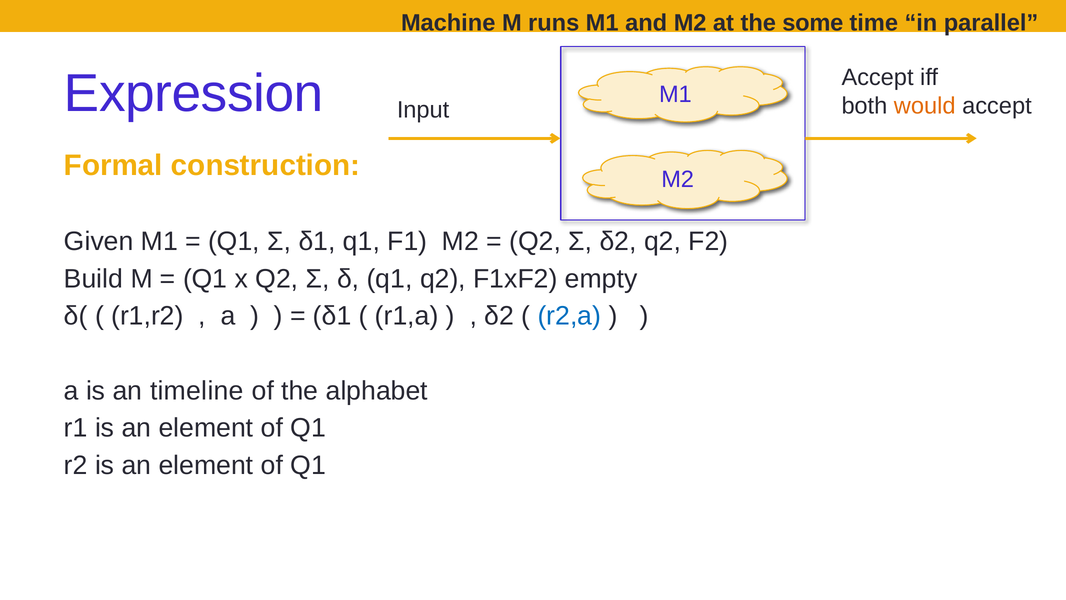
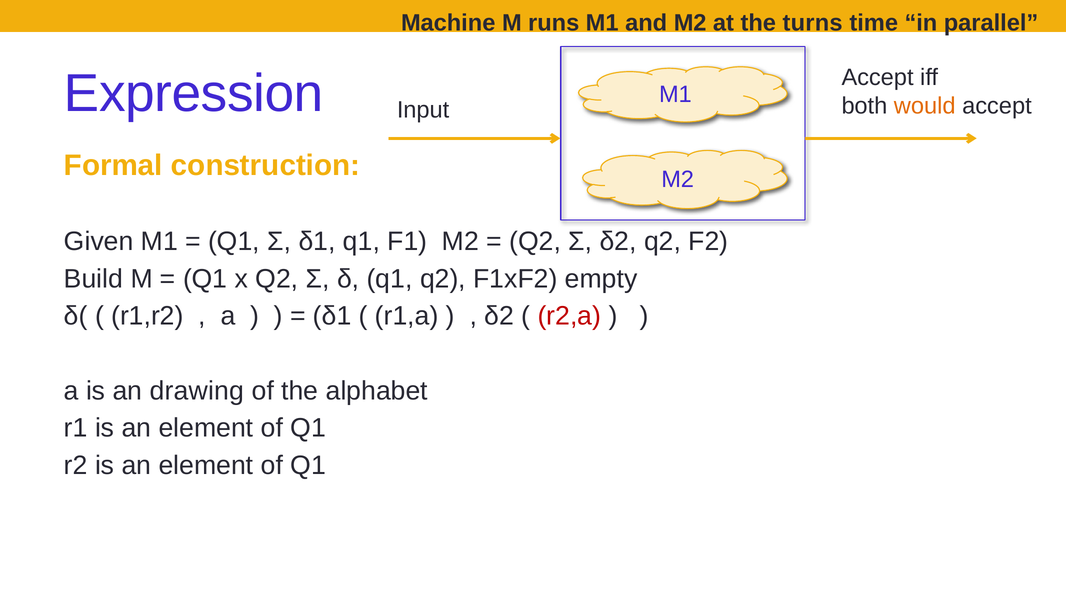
some: some -> turns
r2,a colour: blue -> red
timeline: timeline -> drawing
